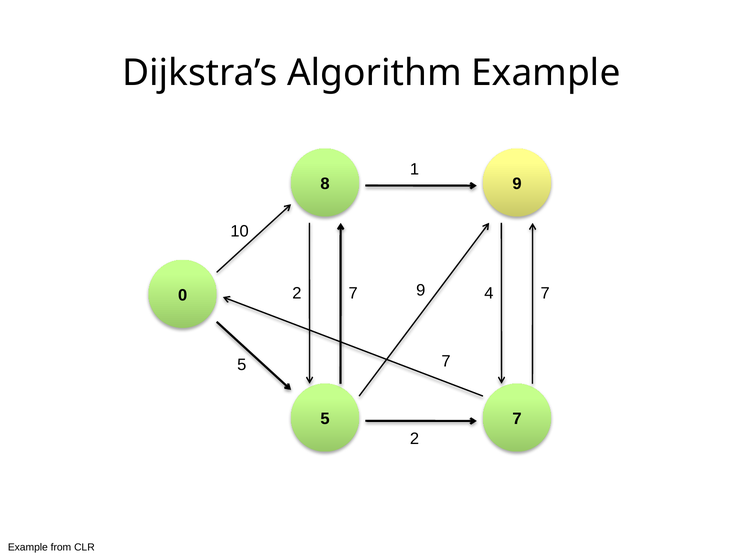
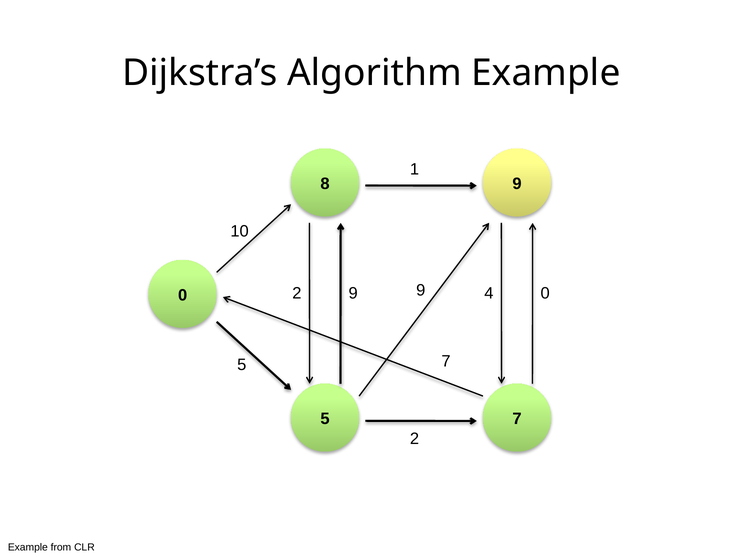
2 7: 7 -> 9
4 7: 7 -> 0
